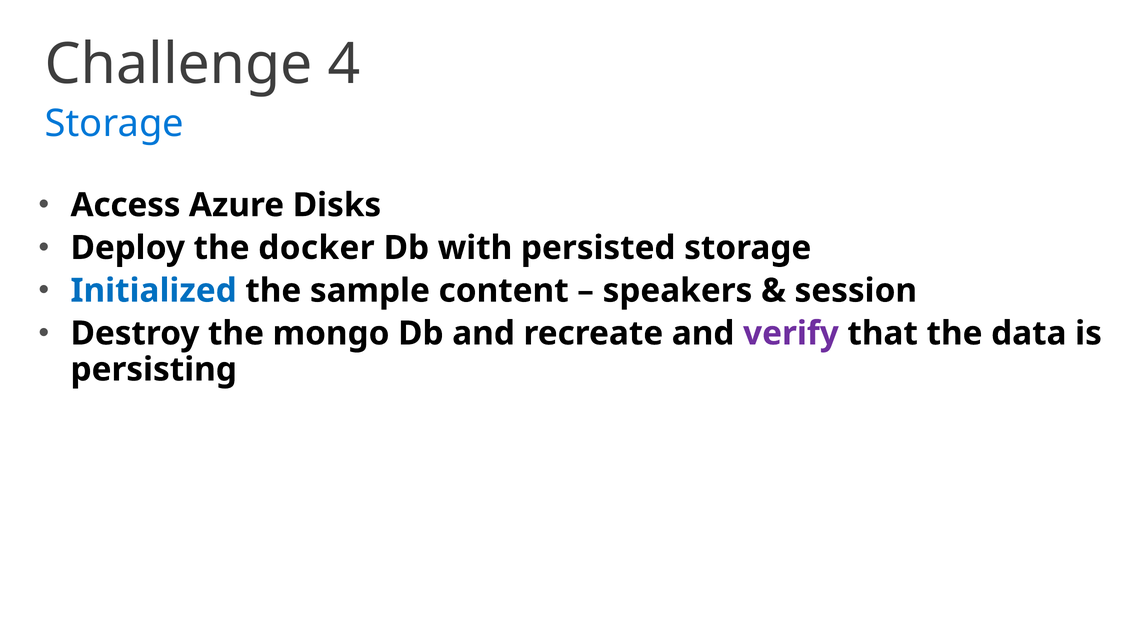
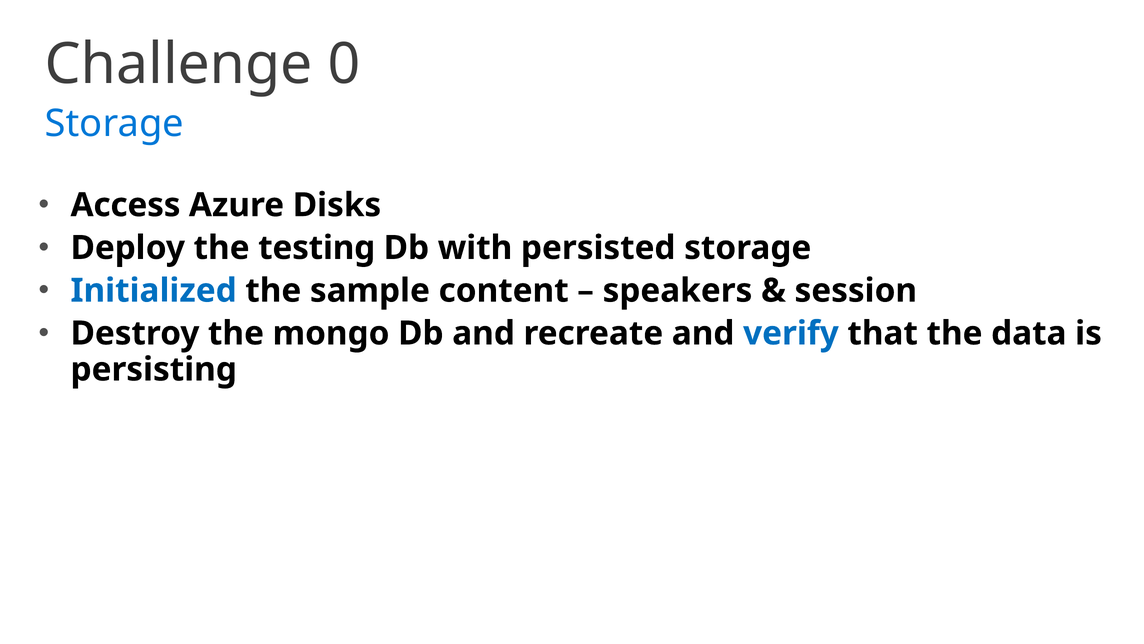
4: 4 -> 0
docker: docker -> testing
verify colour: purple -> blue
